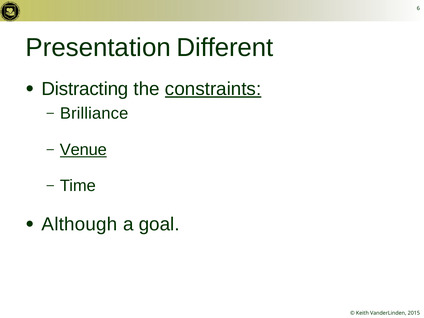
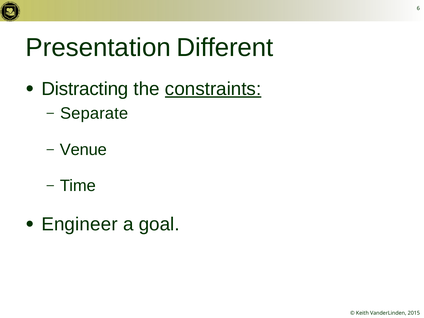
Brilliance: Brilliance -> Separate
Venue underline: present -> none
Although: Although -> Engineer
